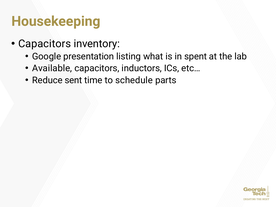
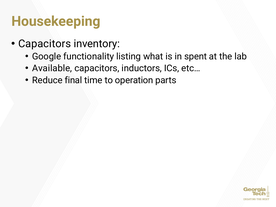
presentation: presentation -> functionality
sent: sent -> final
schedule: schedule -> operation
